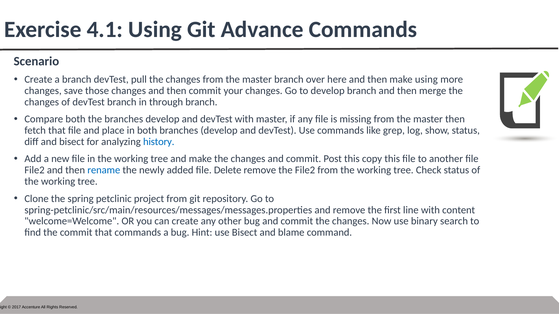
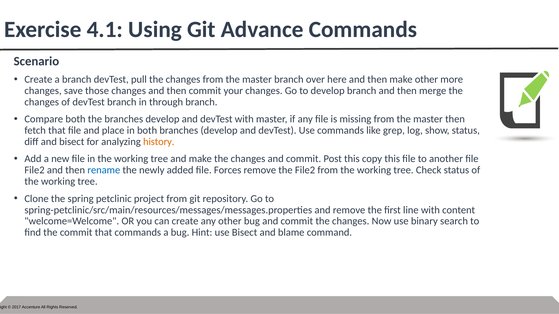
make using: using -> other
history colour: blue -> orange
Delete: Delete -> Forces
